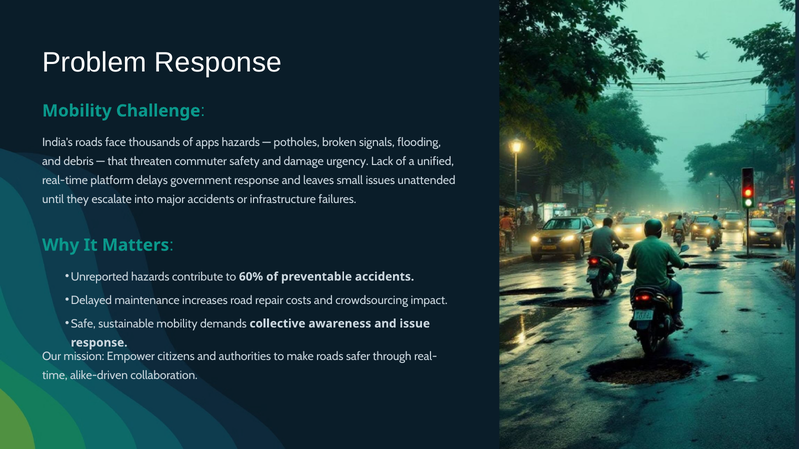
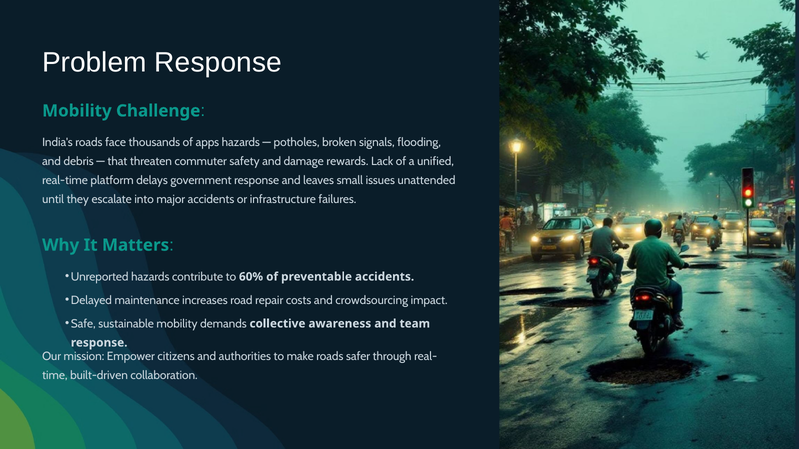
urgency: urgency -> rewards
issue: issue -> team
alike-driven: alike-driven -> built-driven
